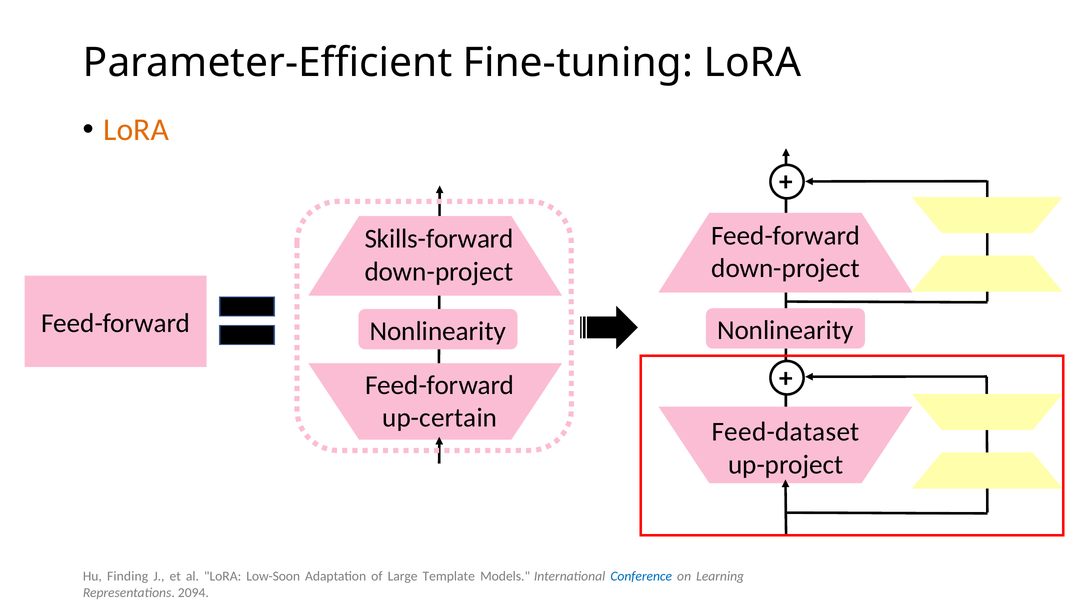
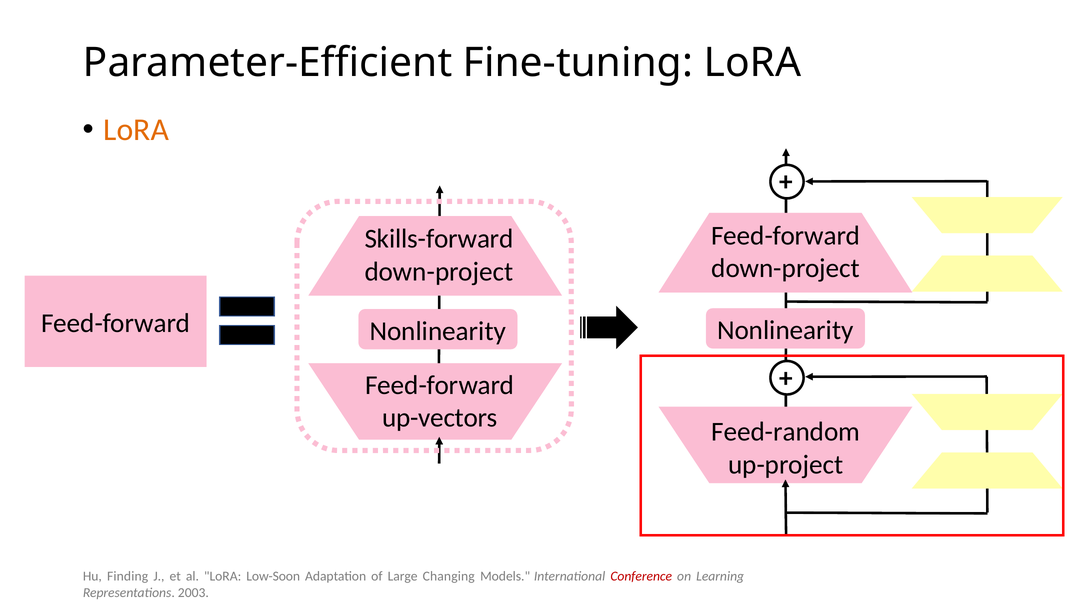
up-certain: up-certain -> up-vectors
Feed-dataset: Feed-dataset -> Feed-random
Template: Template -> Changing
Conference colour: blue -> red
2094: 2094 -> 2003
